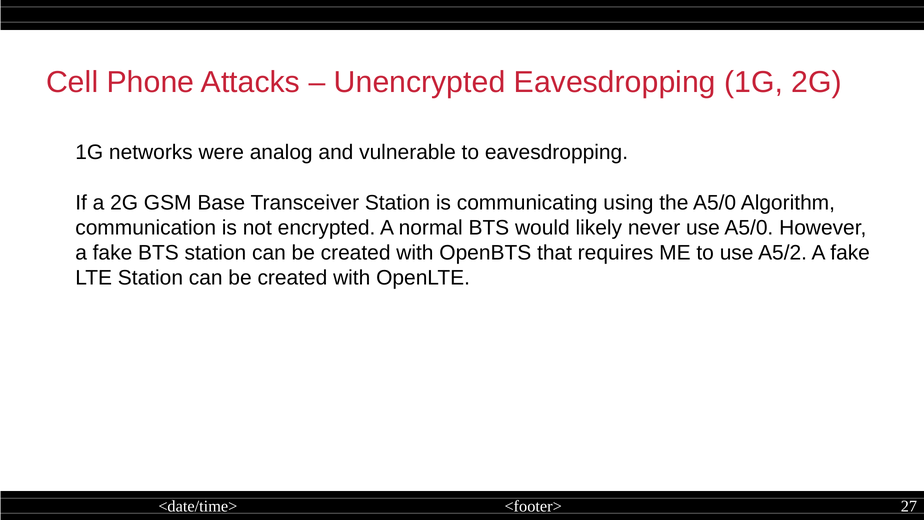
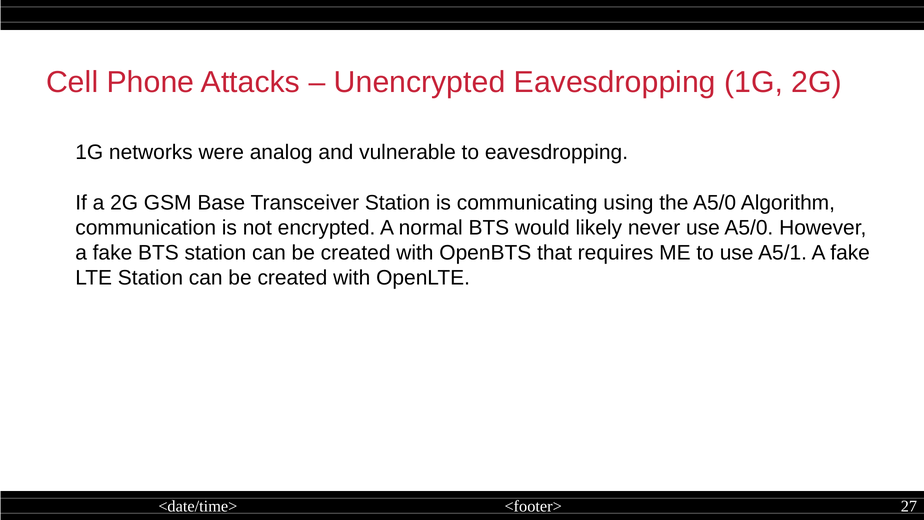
A5/2: A5/2 -> A5/1
